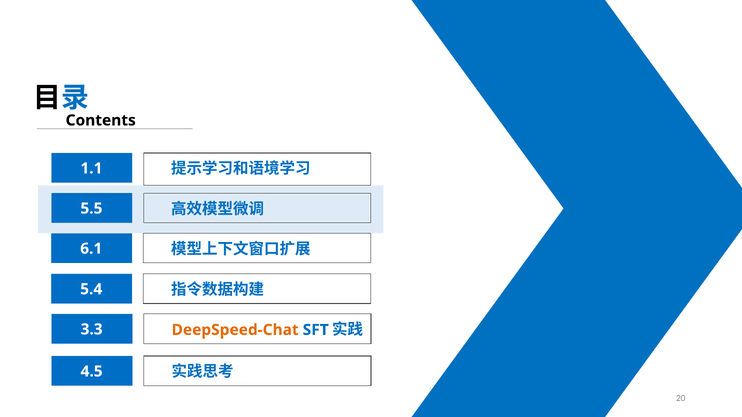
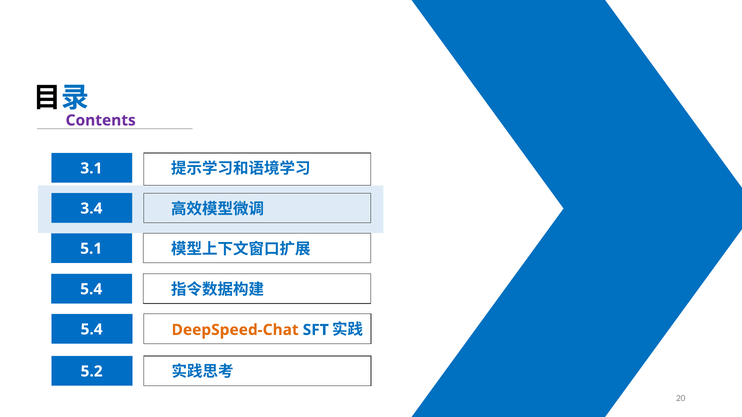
Contents colour: black -> purple
1.1: 1.1 -> 3.1
5.5: 5.5 -> 3.4
6.1: 6.1 -> 5.1
3.3 at (92, 330): 3.3 -> 5.4
4.5: 4.5 -> 5.2
